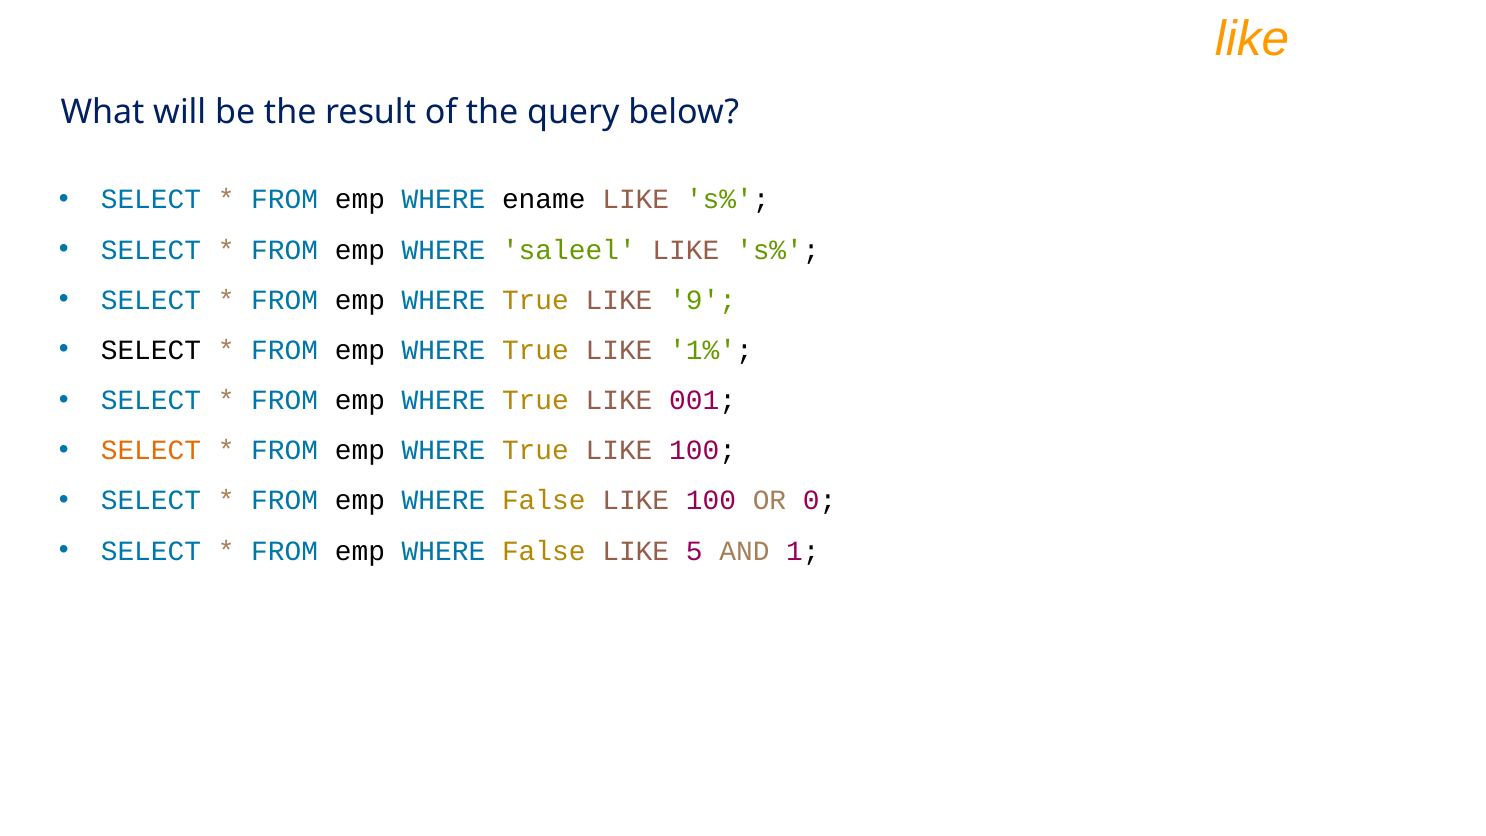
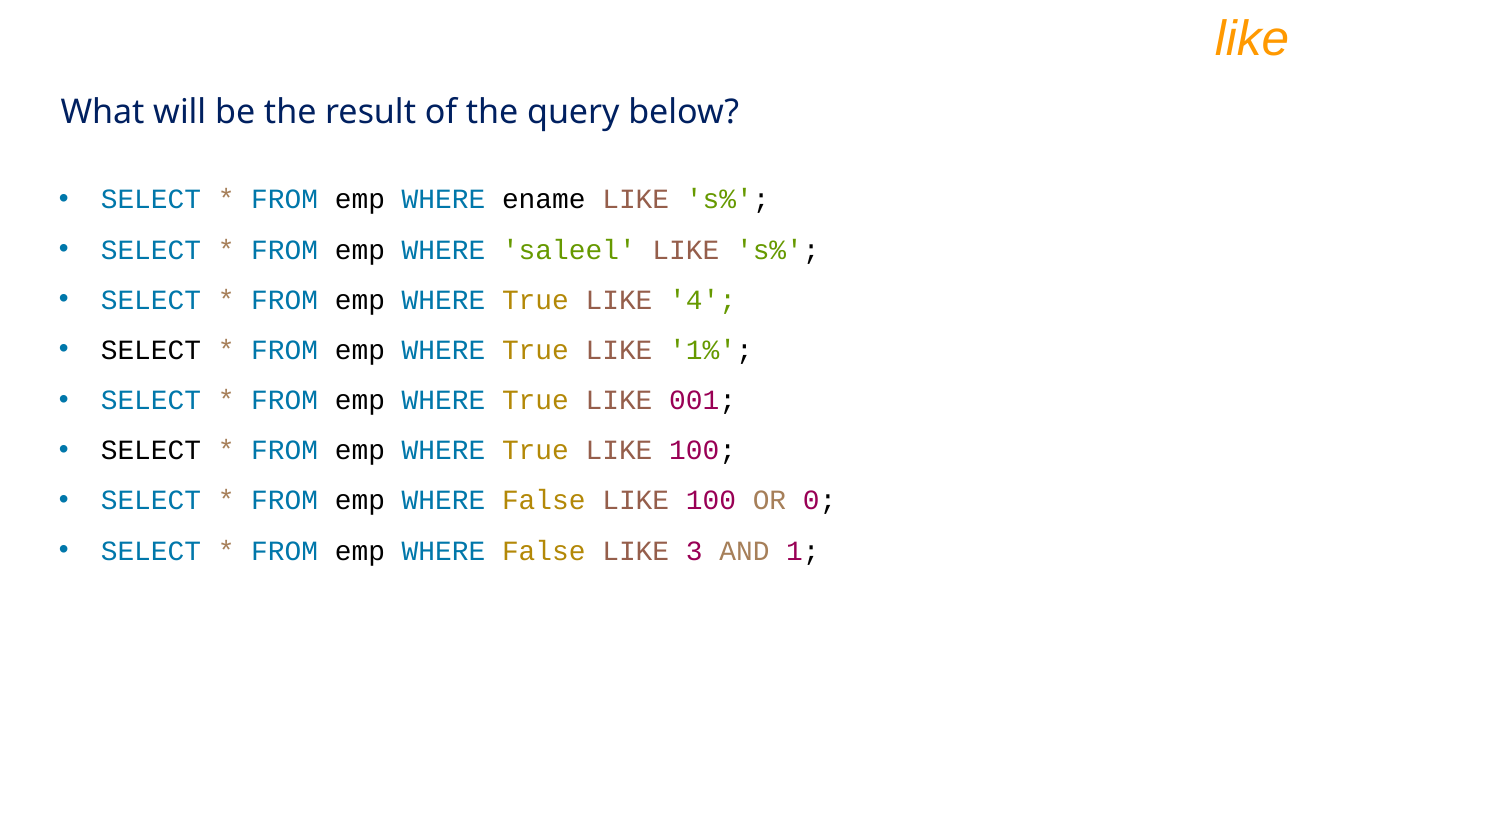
9: 9 -> 4
SELECT at (151, 450) colour: orange -> black
5: 5 -> 3
